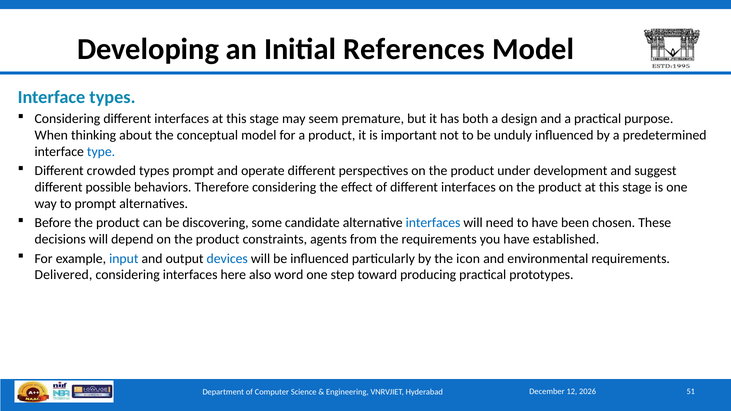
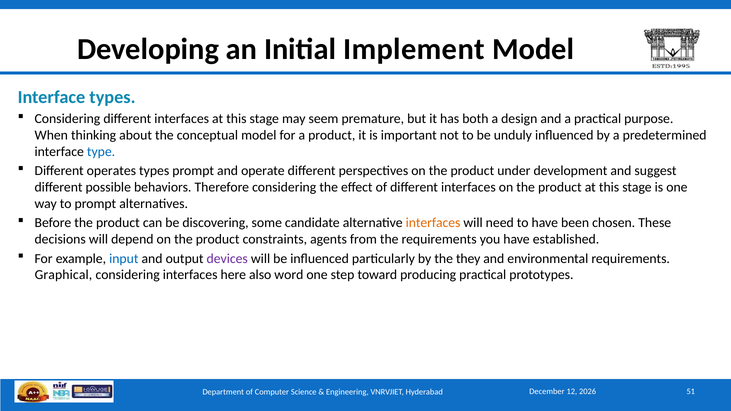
References: References -> Implement
crowded: crowded -> operates
interfaces at (433, 223) colour: blue -> orange
devices colour: blue -> purple
icon: icon -> they
Delivered: Delivered -> Graphical
